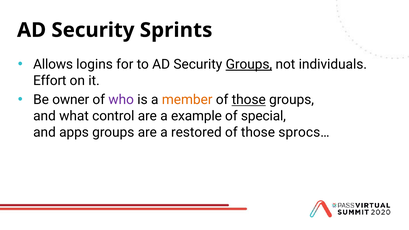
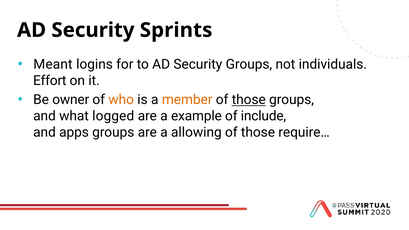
Allows: Allows -> Meant
Groups at (249, 64) underline: present -> none
who colour: purple -> orange
control: control -> logged
special: special -> include
restored: restored -> allowing
sprocs…: sprocs… -> require…
